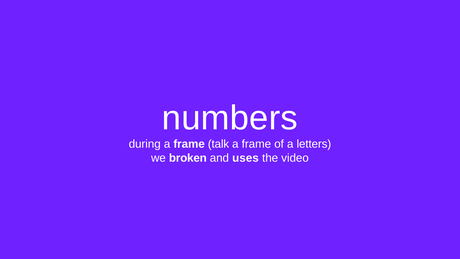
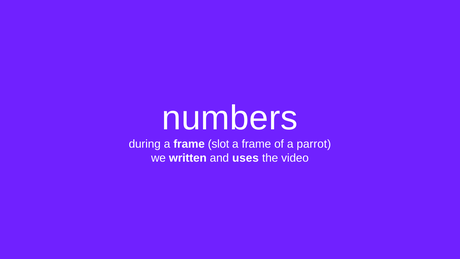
talk: talk -> slot
letters: letters -> parrot
broken: broken -> written
